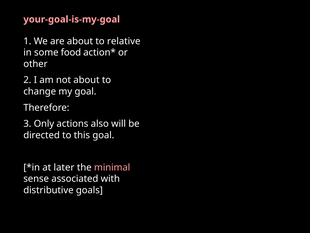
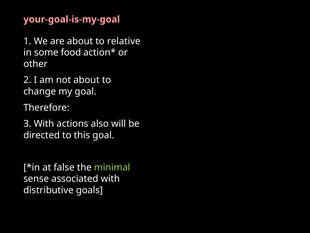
3 Only: Only -> With
later: later -> false
minimal colour: pink -> light green
